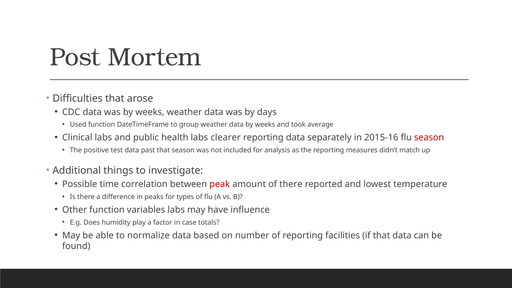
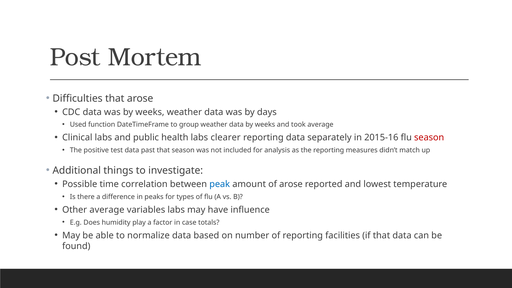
peak colour: red -> blue
of there: there -> arose
Other function: function -> average
